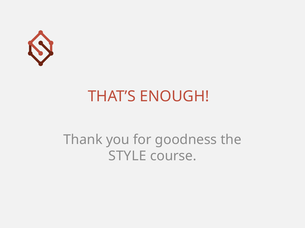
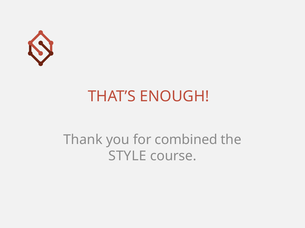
goodness: goodness -> combined
